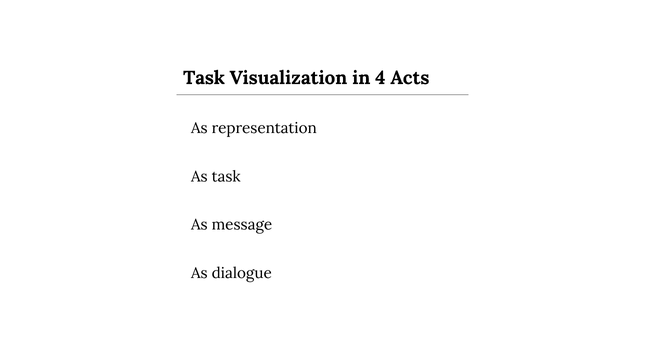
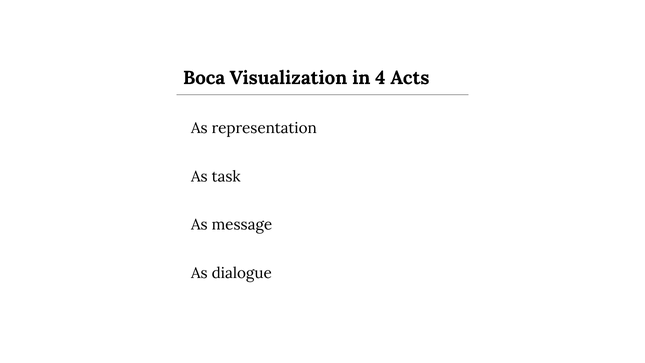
Task at (204, 78): Task -> Boca
